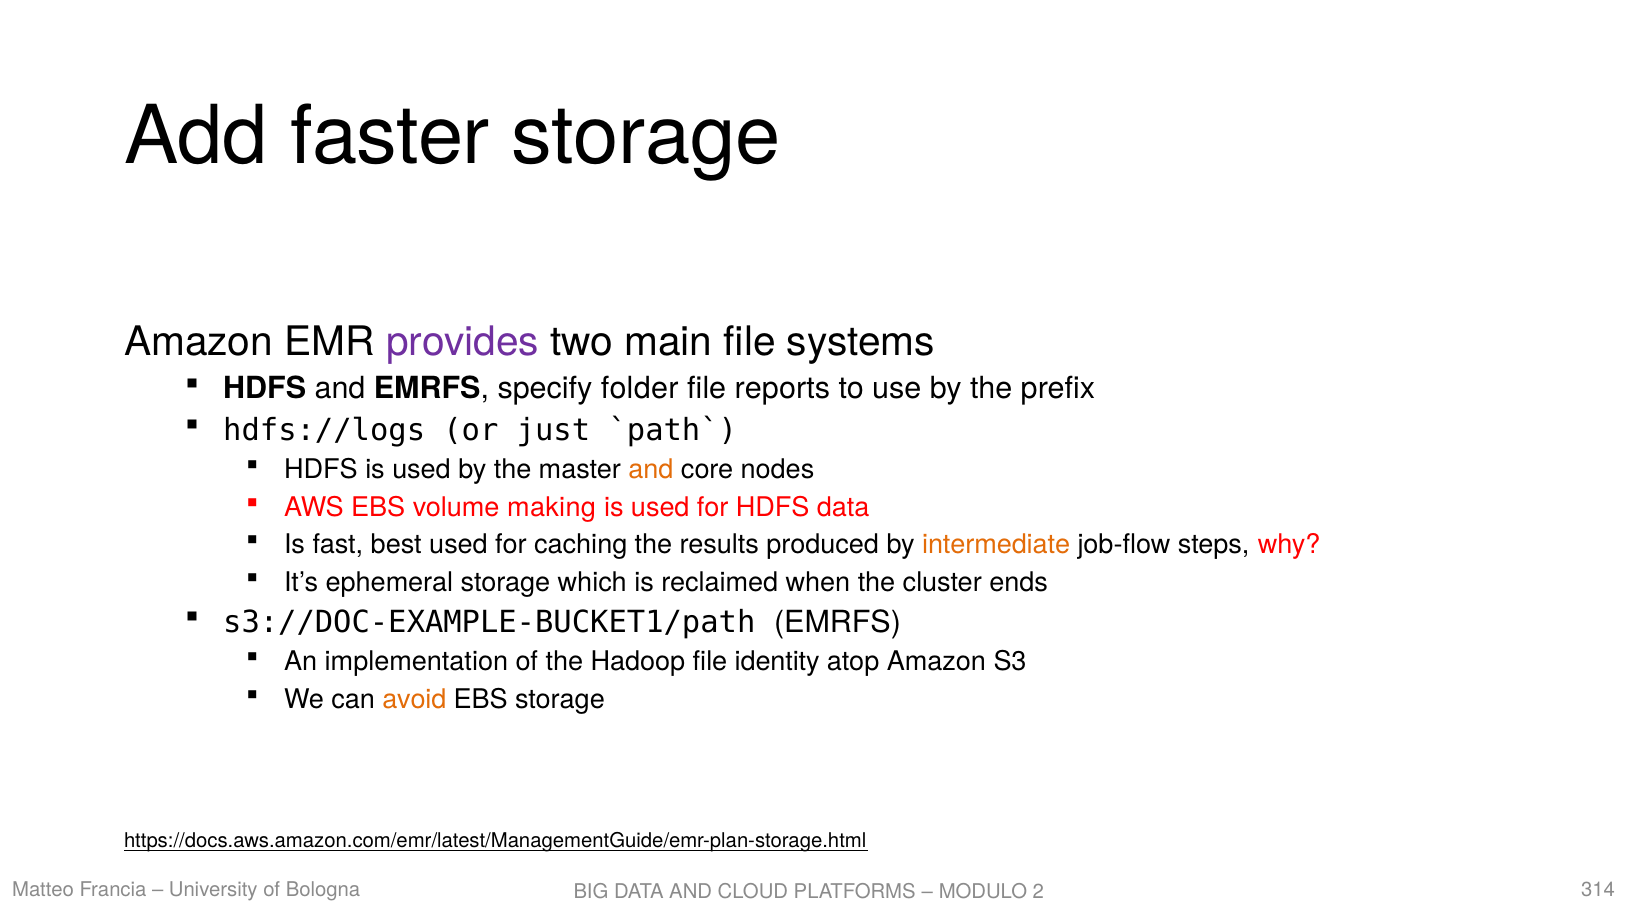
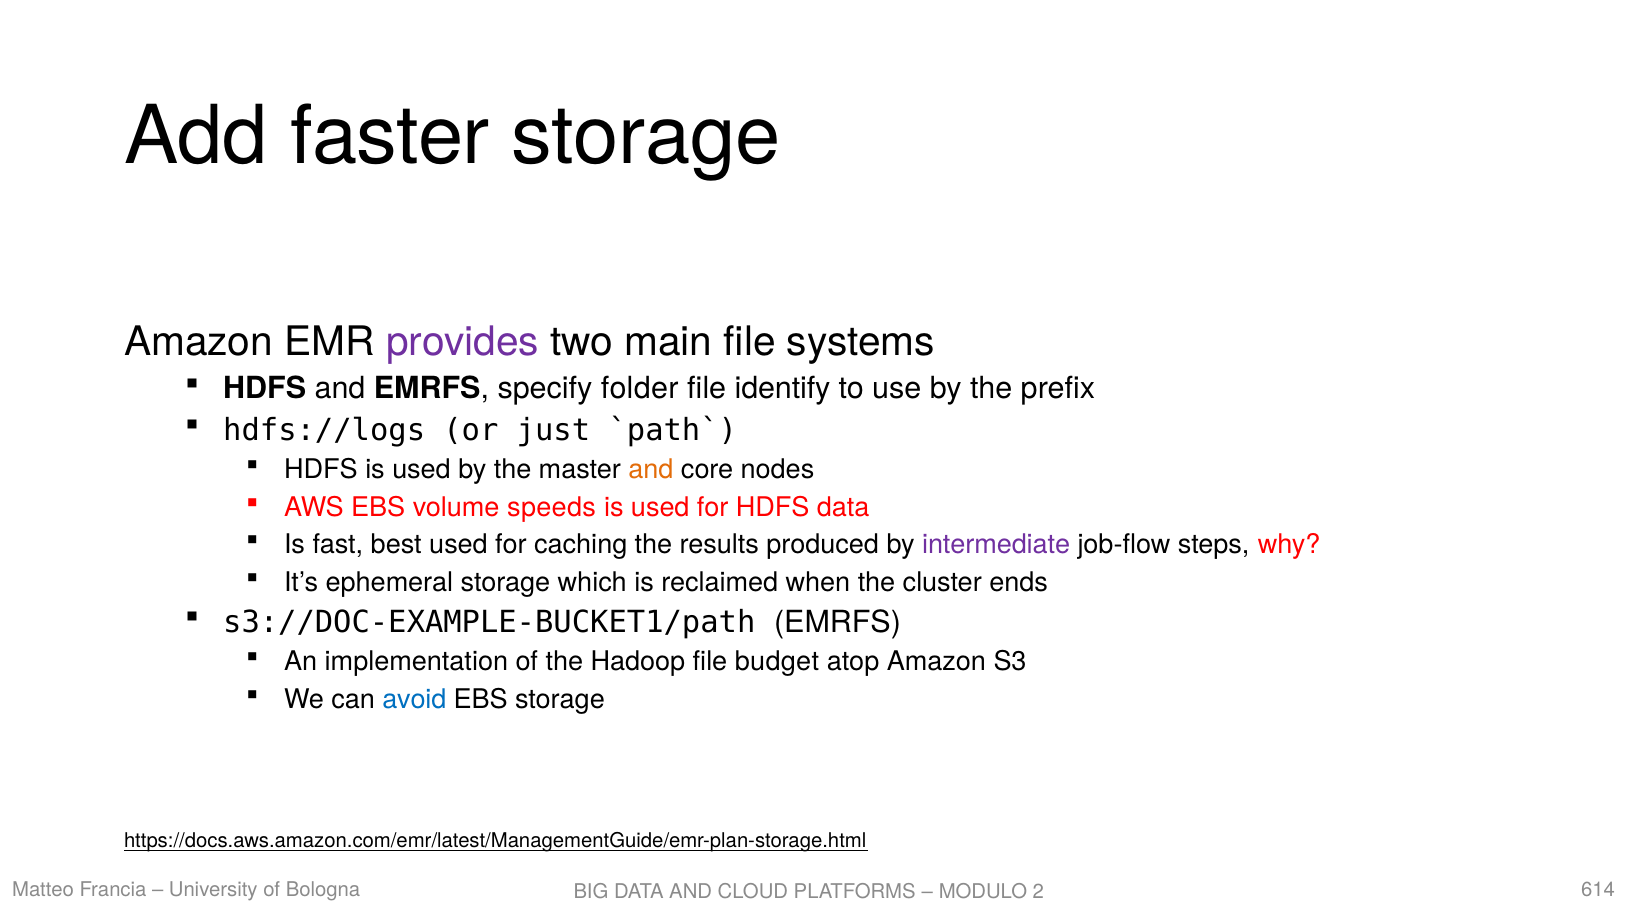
reports: reports -> identify
making: making -> speeds
intermediate colour: orange -> purple
identity: identity -> budget
avoid colour: orange -> blue
314: 314 -> 614
